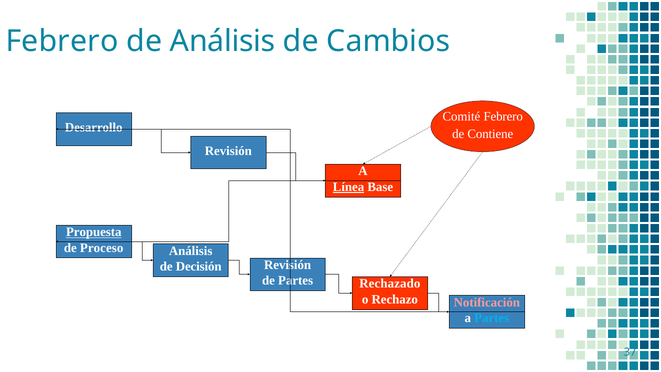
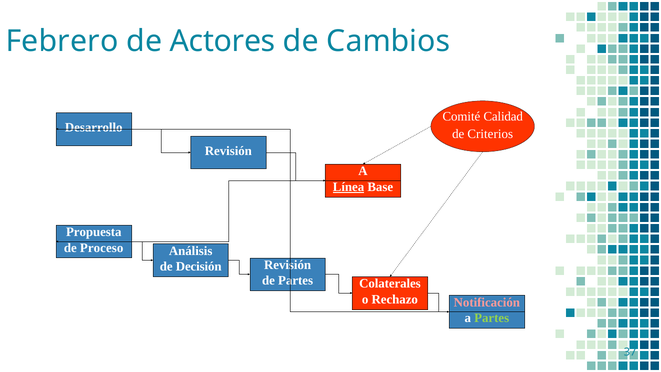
de Análisis: Análisis -> Actores
Comité Febrero: Febrero -> Calidad
Contiene: Contiene -> Criterios
Propuesta underline: present -> none
Rechazado: Rechazado -> Colaterales
Partes at (492, 318) colour: light blue -> light green
